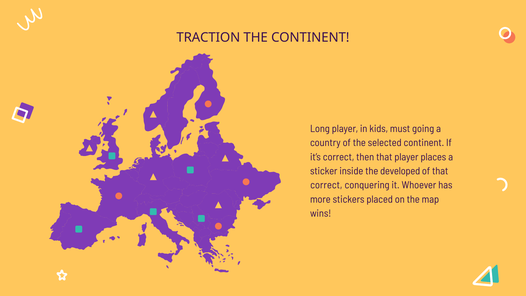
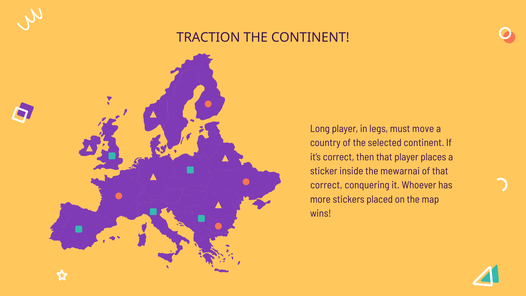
kids: kids -> legs
going: going -> move
developed: developed -> mewarnai
